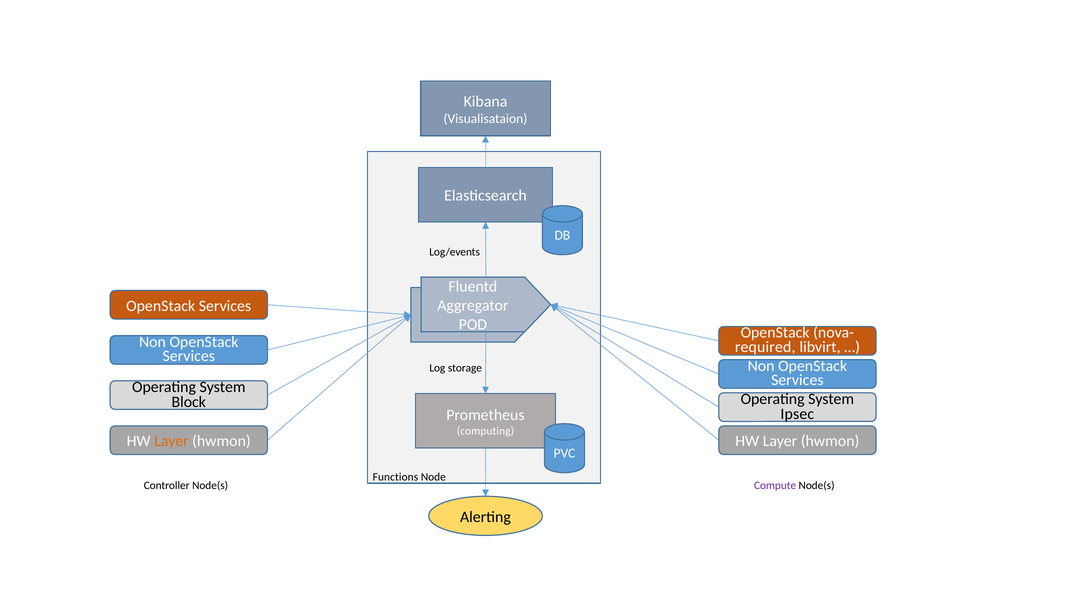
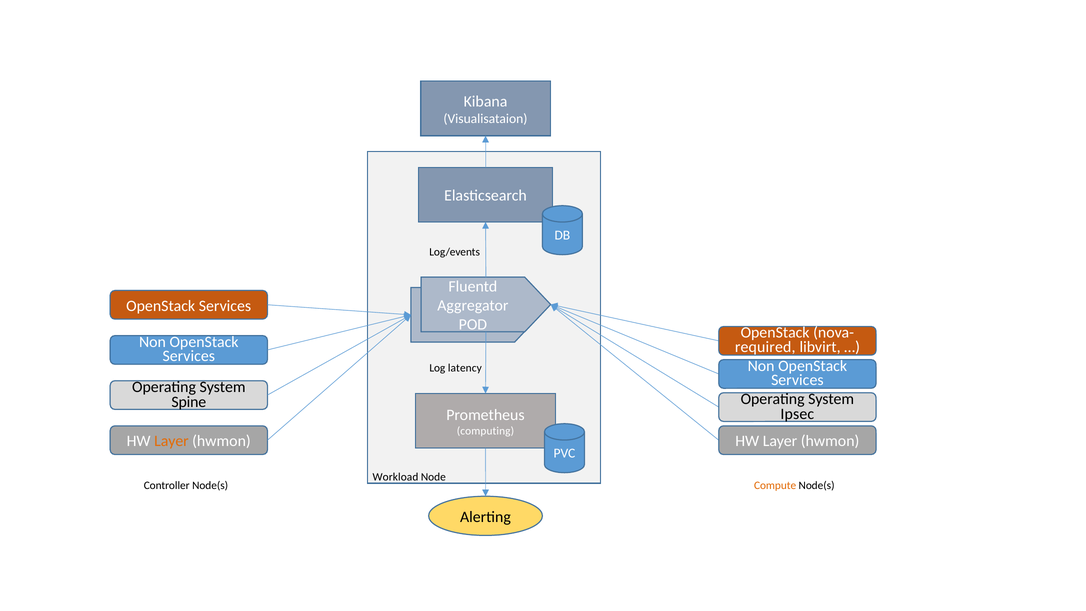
storage: storage -> latency
Block: Block -> Spine
Functions: Functions -> Workload
Compute colour: purple -> orange
